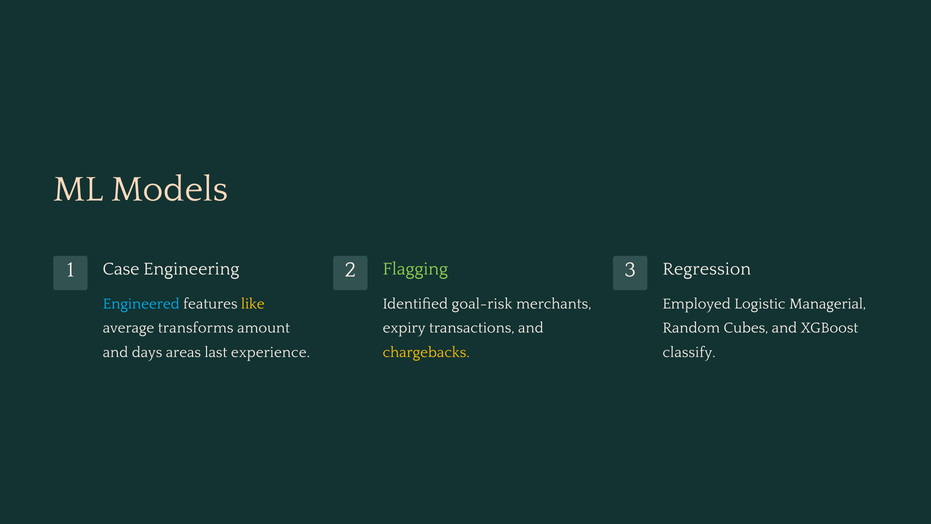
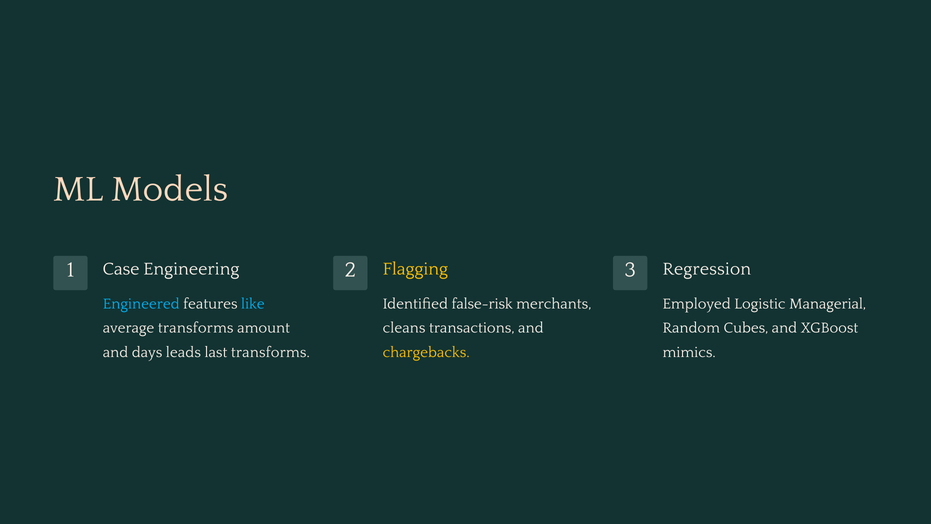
Flagging colour: light green -> yellow
like colour: yellow -> light blue
goal-risk: goal-risk -> false-risk
expiry: expiry -> cleans
areas: areas -> leads
last experience: experience -> transforms
classify: classify -> mimics
